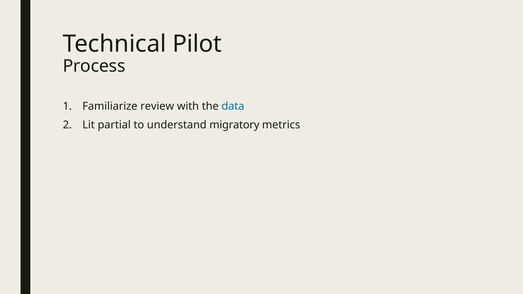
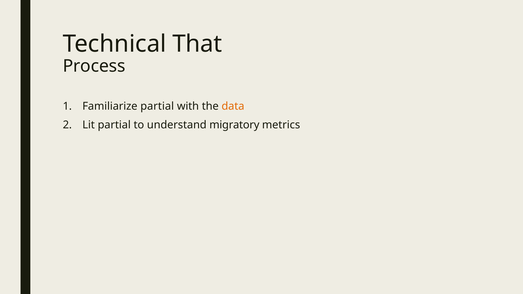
Pilot: Pilot -> That
Familiarize review: review -> partial
data colour: blue -> orange
